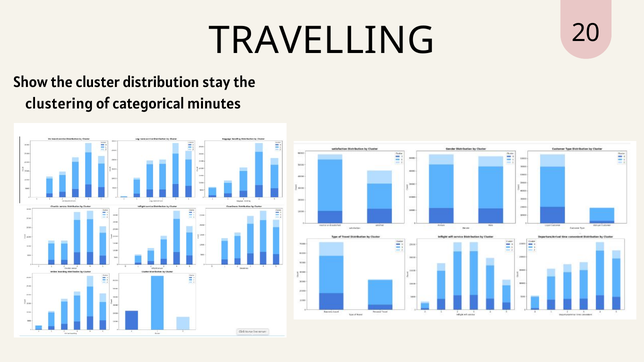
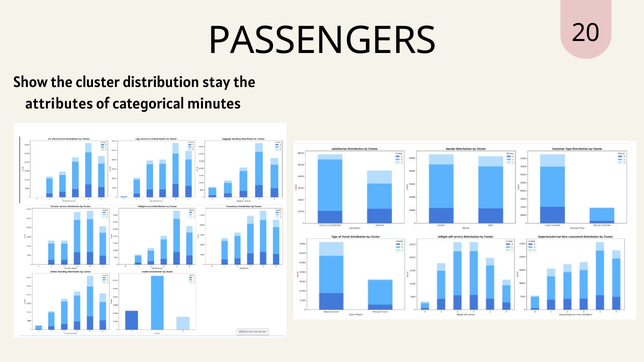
TRAVELLING: TRAVELLING -> PASSENGERS
clustering: clustering -> attributes
